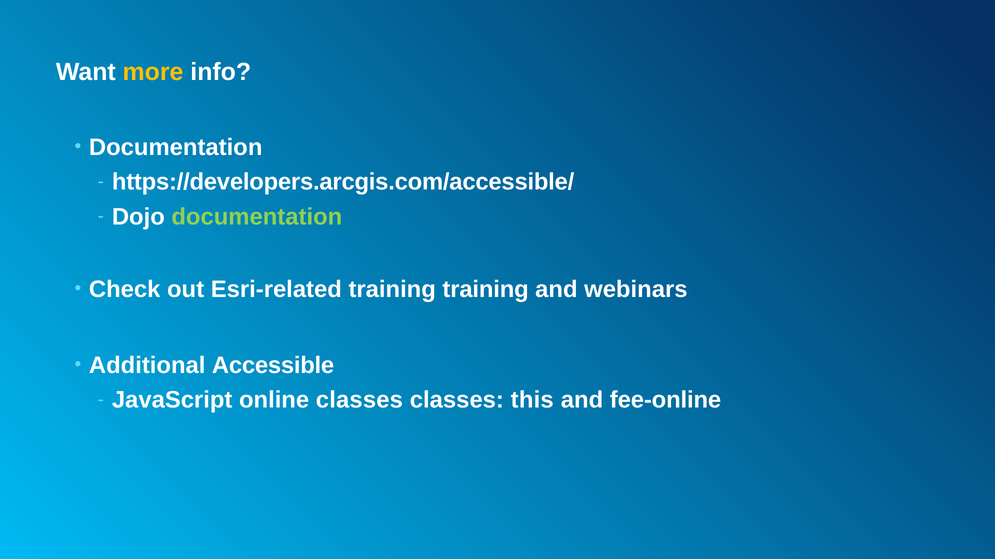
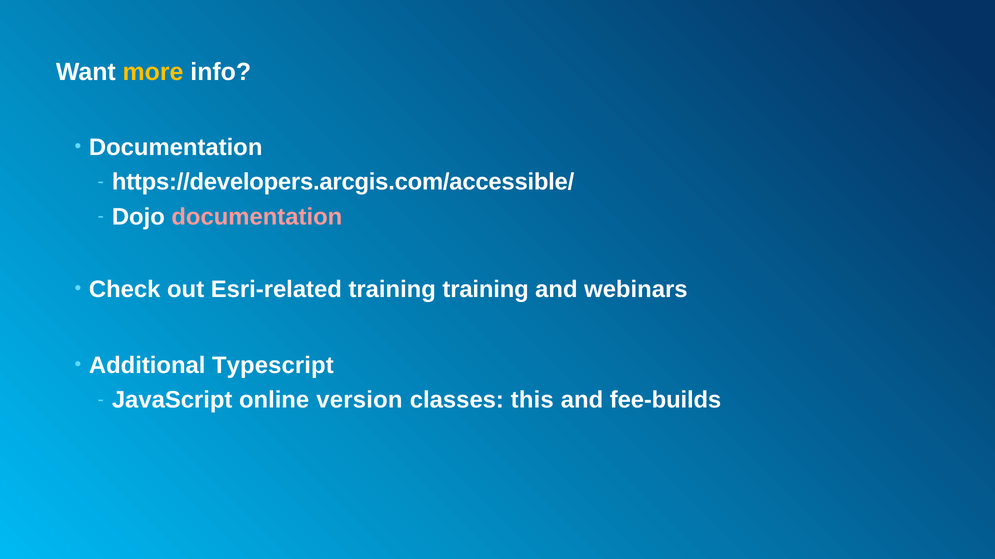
documentation at (257, 217) colour: light green -> pink
Accessible: Accessible -> Typescript
online classes: classes -> version
fee-online: fee-online -> fee-builds
